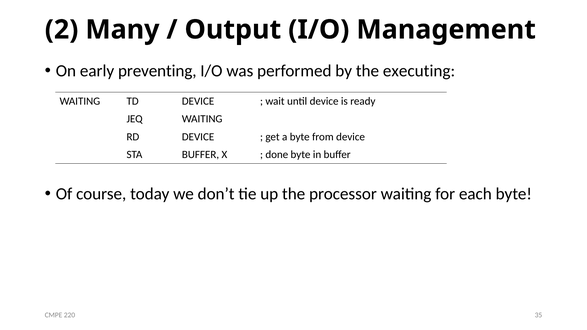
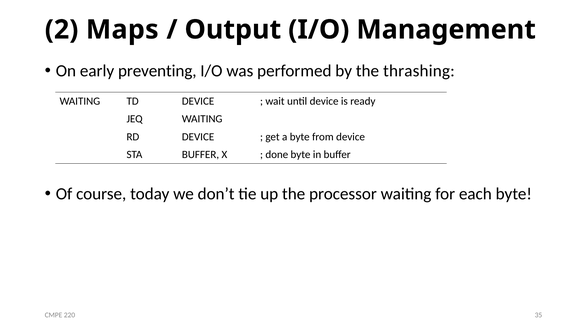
Many: Many -> Maps
executing: executing -> thrashing
